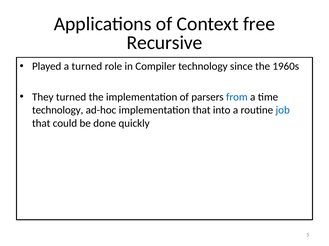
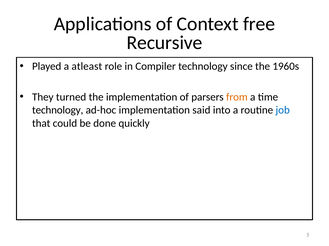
a turned: turned -> atleast
from colour: blue -> orange
implementation that: that -> said
